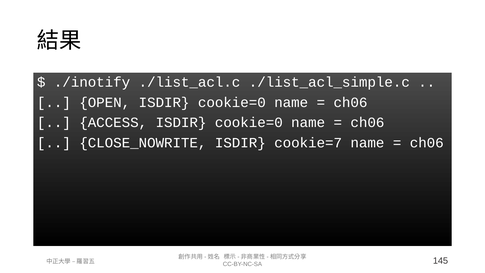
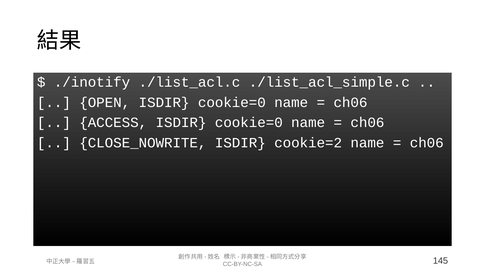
cookie=7: cookie=7 -> cookie=2
